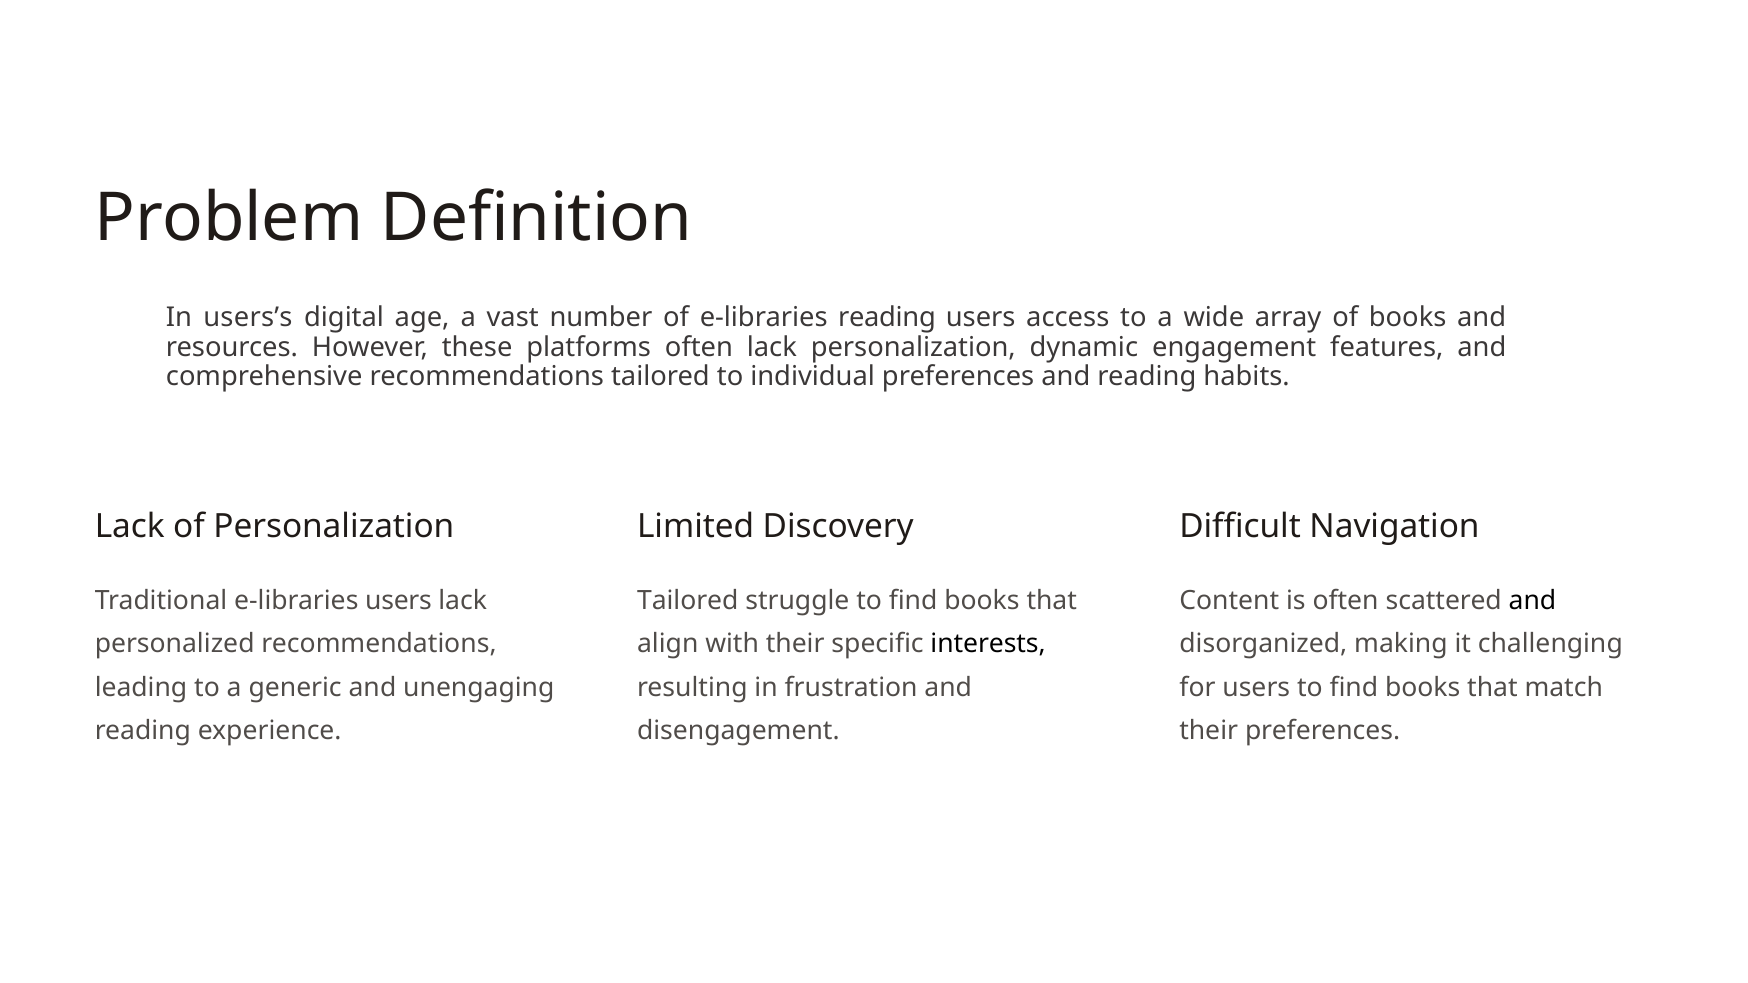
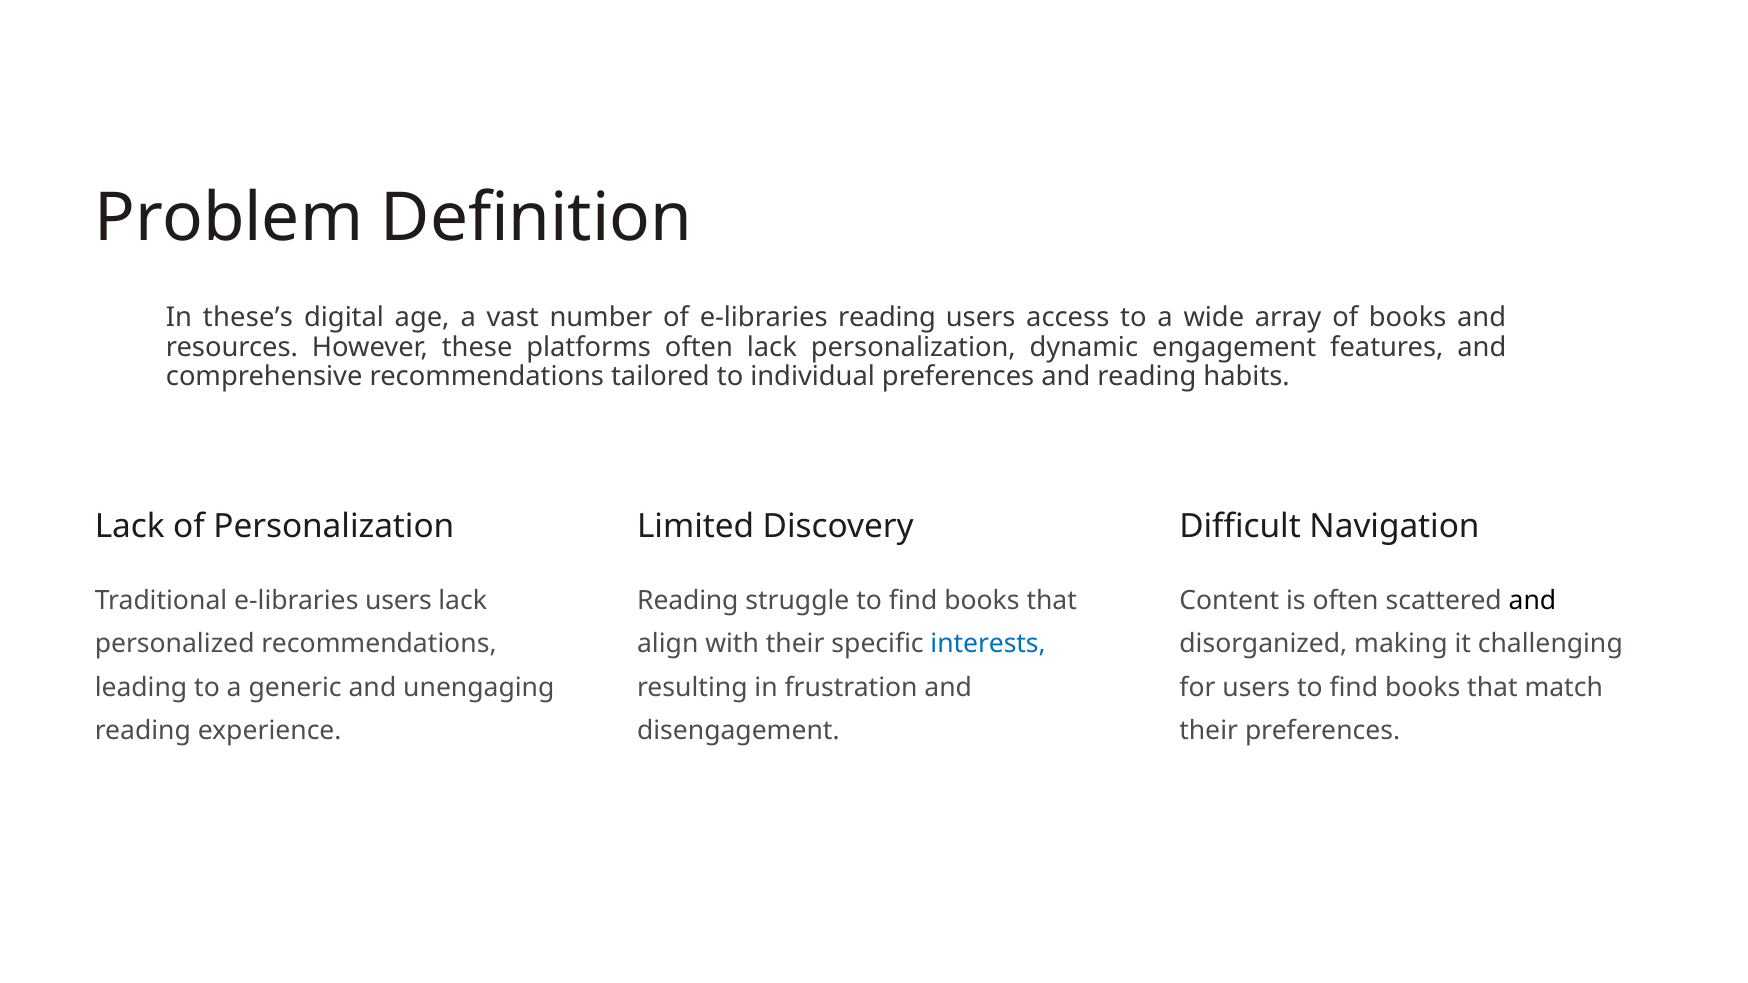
users’s: users’s -> these’s
Tailored at (688, 601): Tailored -> Reading
interests colour: black -> blue
